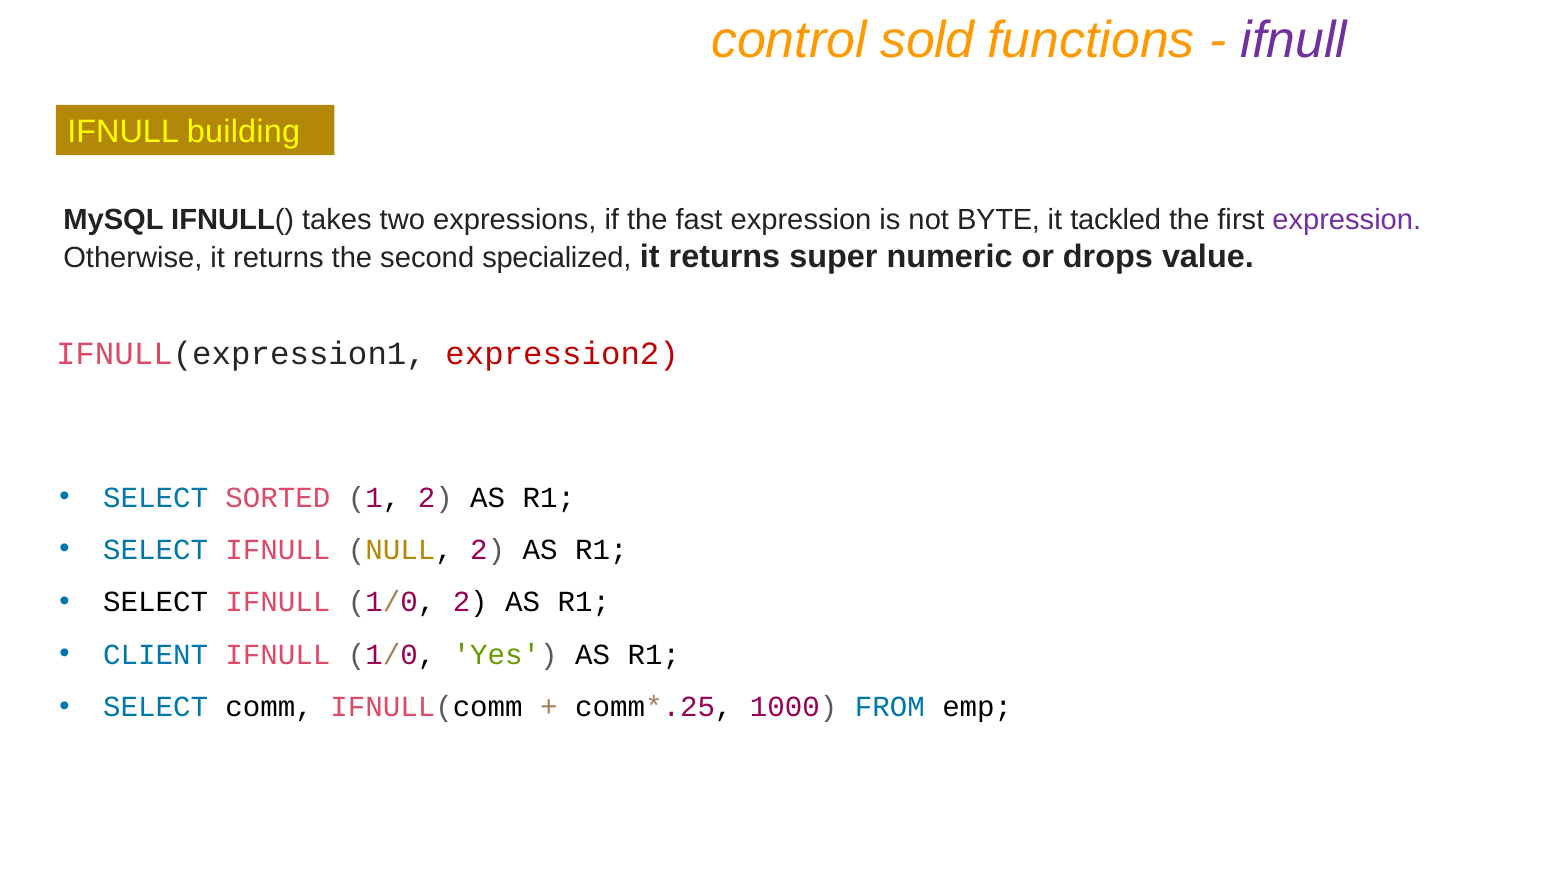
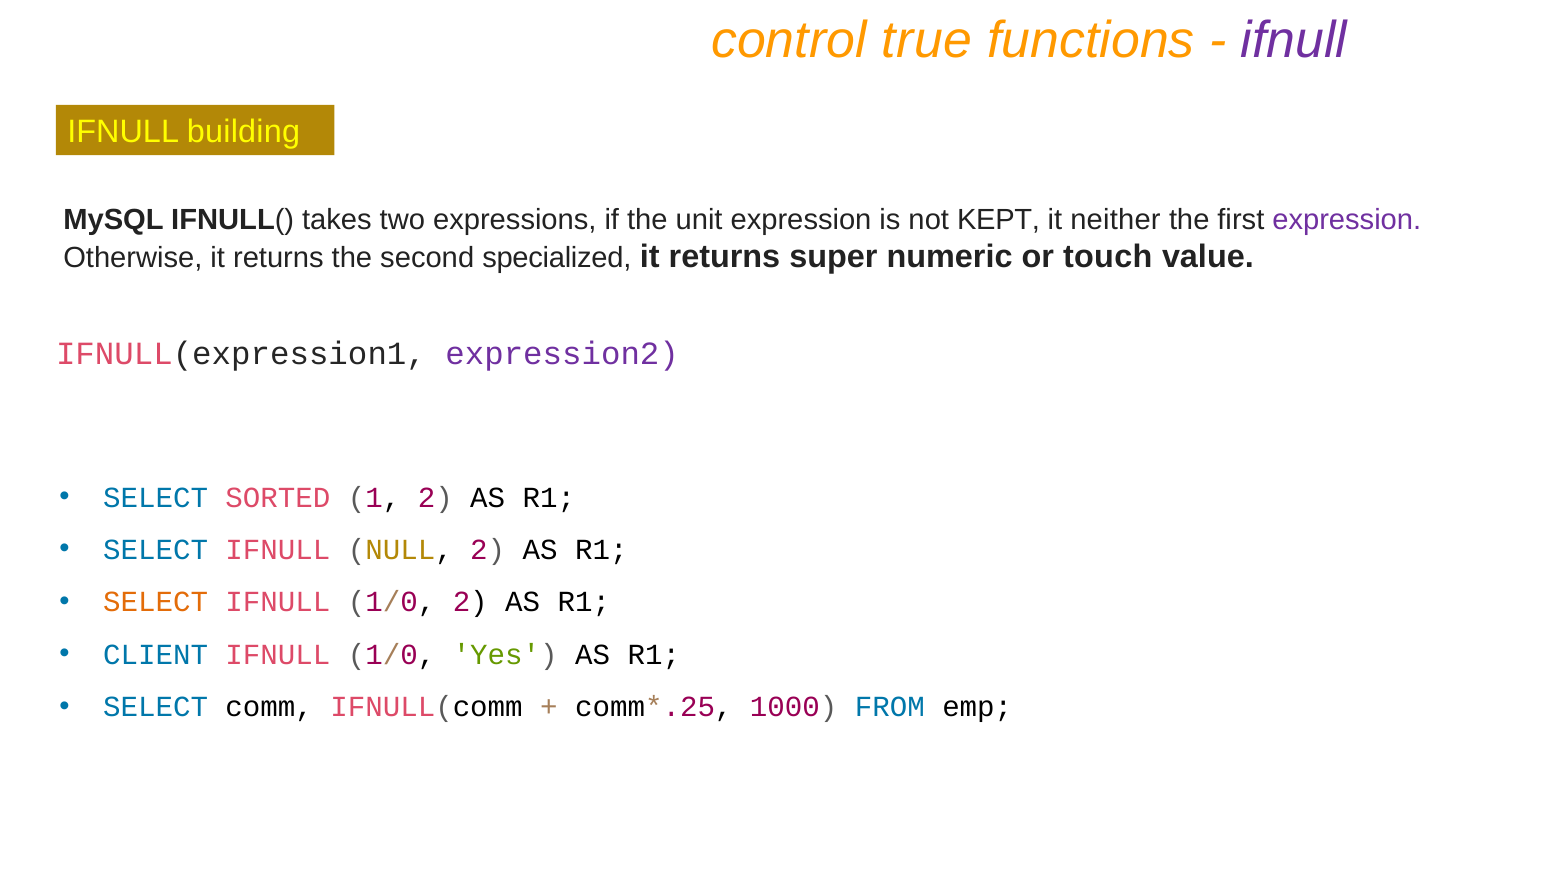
sold: sold -> true
fast: fast -> unit
BYTE: BYTE -> KEPT
tackled: tackled -> neither
drops: drops -> touch
expression2 colour: red -> purple
SELECT at (156, 602) colour: black -> orange
